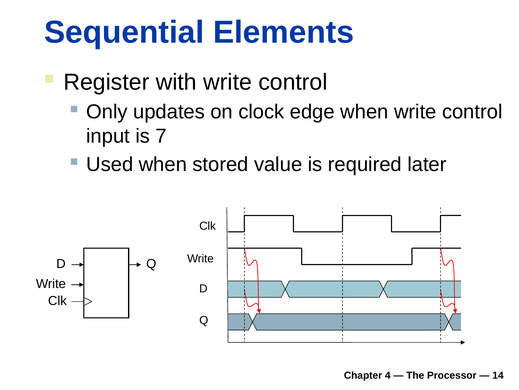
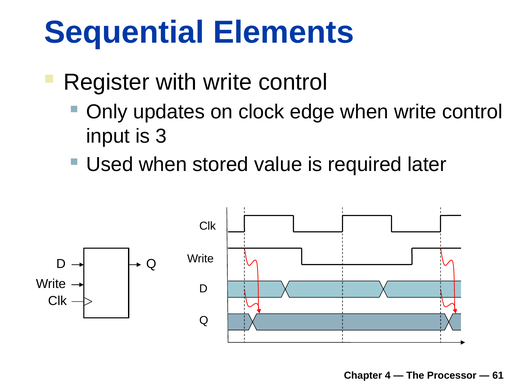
7: 7 -> 3
14: 14 -> 61
